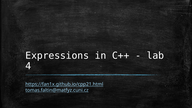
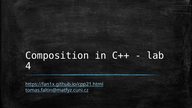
Expressions: Expressions -> Composition
